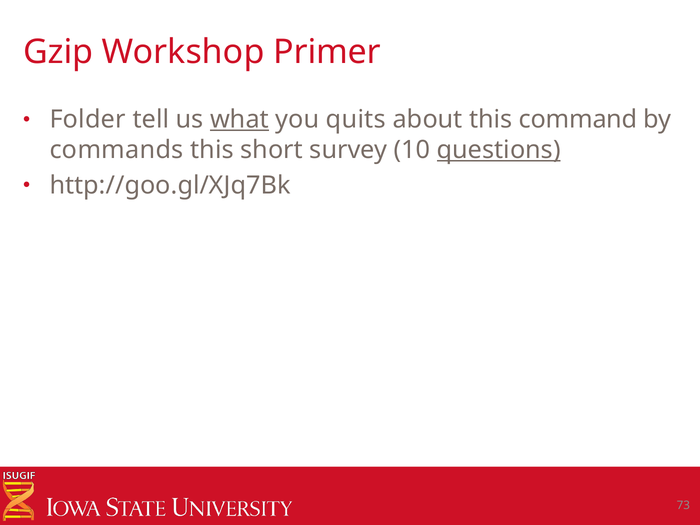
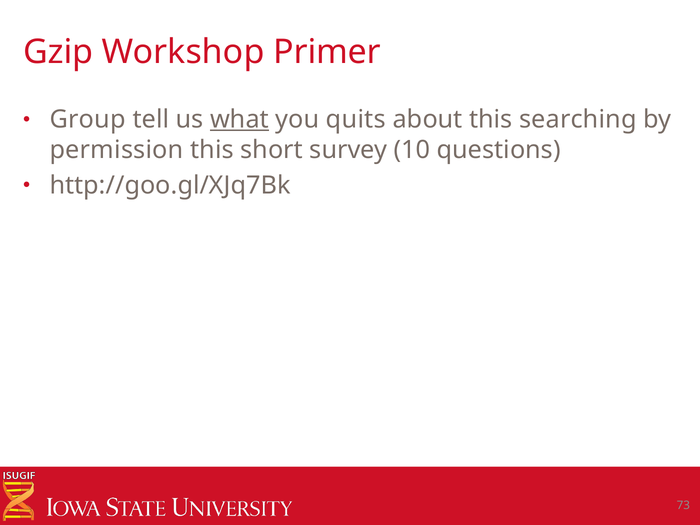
Folder: Folder -> Group
command: command -> searching
commands: commands -> permission
questions underline: present -> none
